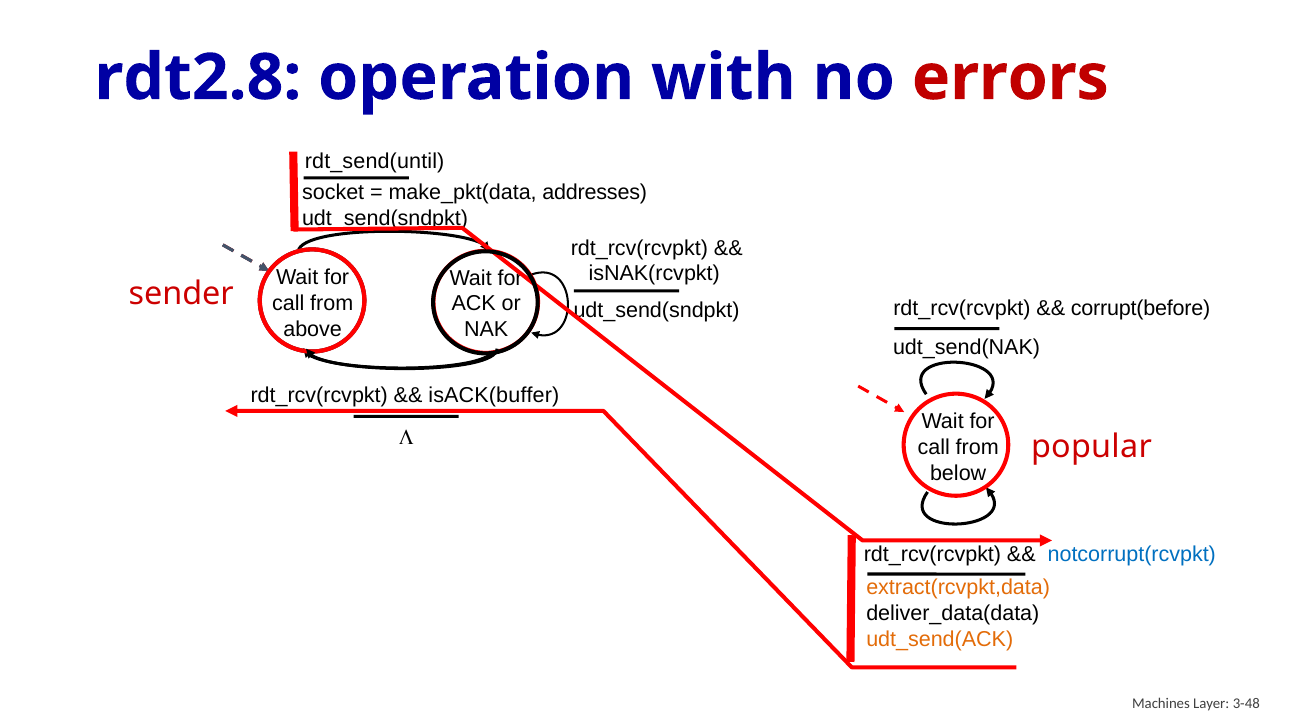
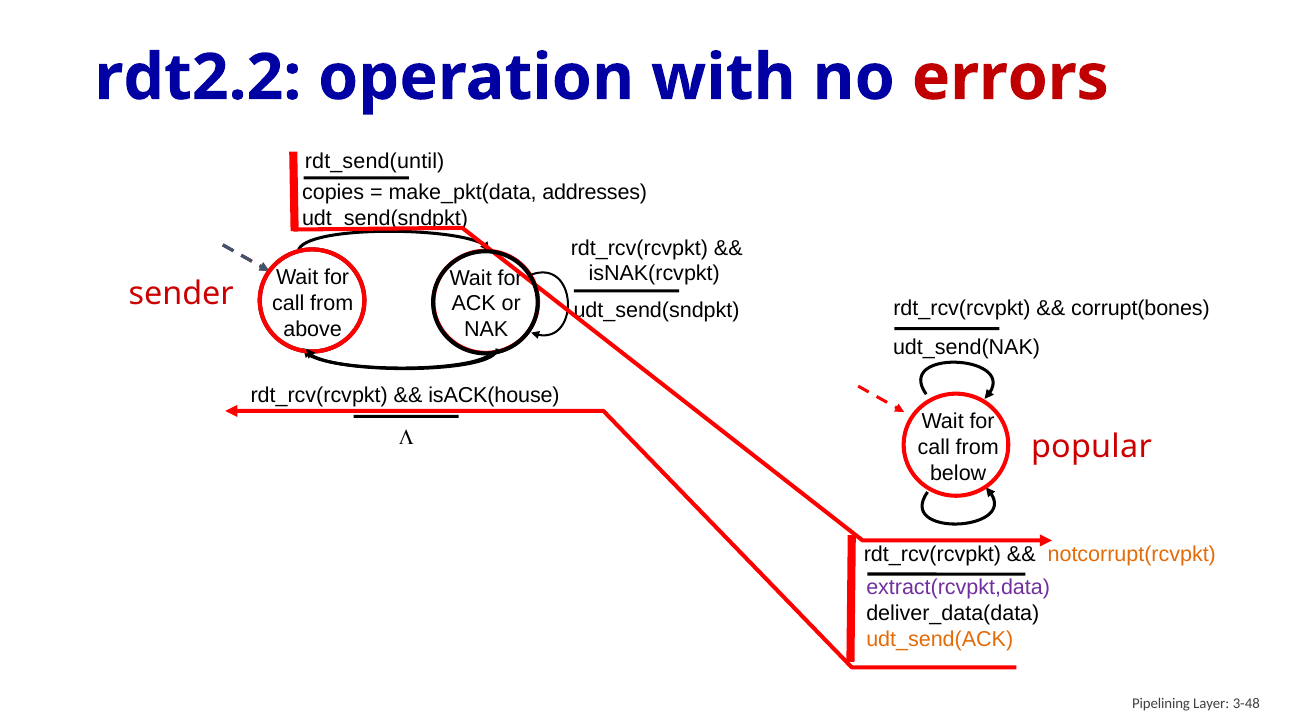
rdt2.8: rdt2.8 -> rdt2.2
socket: socket -> copies
corrupt(before: corrupt(before -> corrupt(bones
isACK(buffer: isACK(buffer -> isACK(house
notcorrupt(rcvpkt colour: blue -> orange
extract(rcvpkt,data colour: orange -> purple
Machines: Machines -> Pipelining
